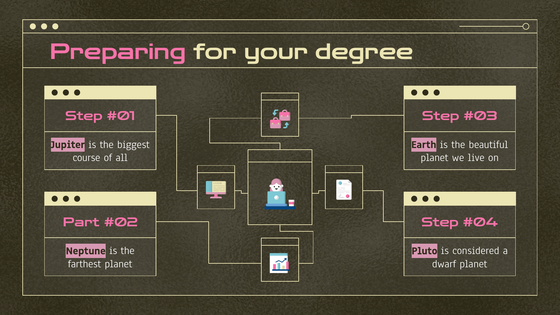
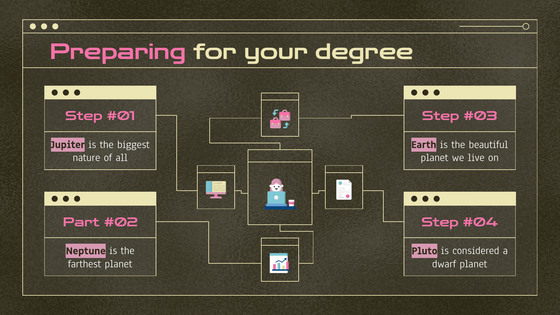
course: course -> nature
